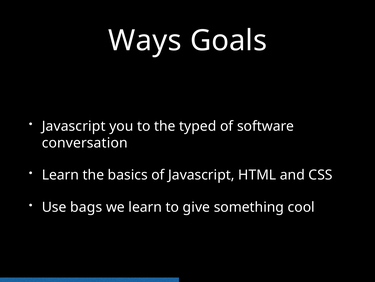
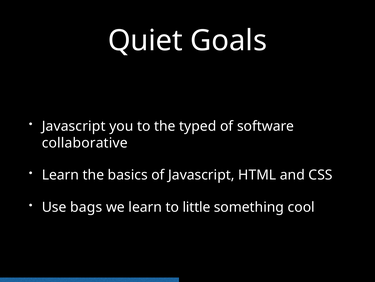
Ways: Ways -> Quiet
conversation: conversation -> collaborative
give: give -> little
